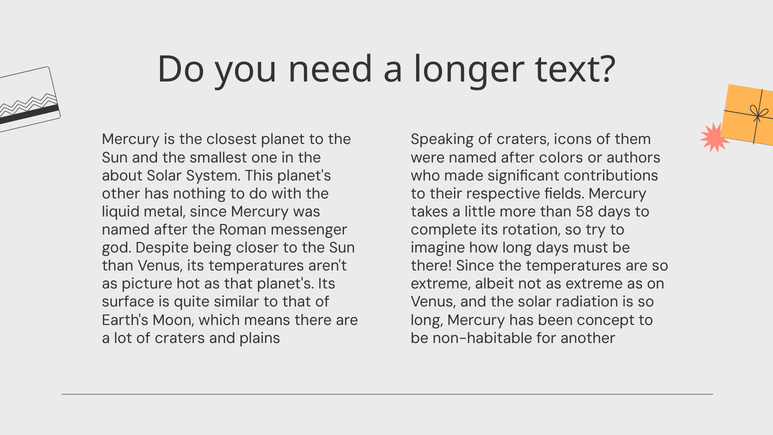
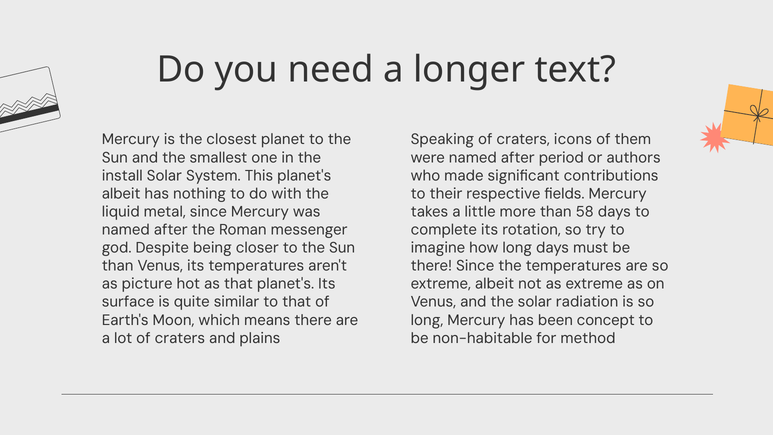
colors: colors -> period
about: about -> install
other at (121, 194): other -> albeit
another: another -> method
